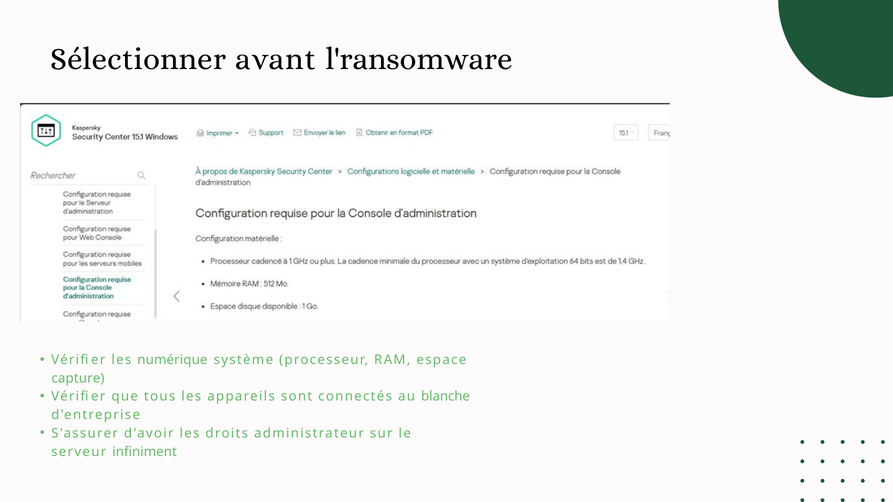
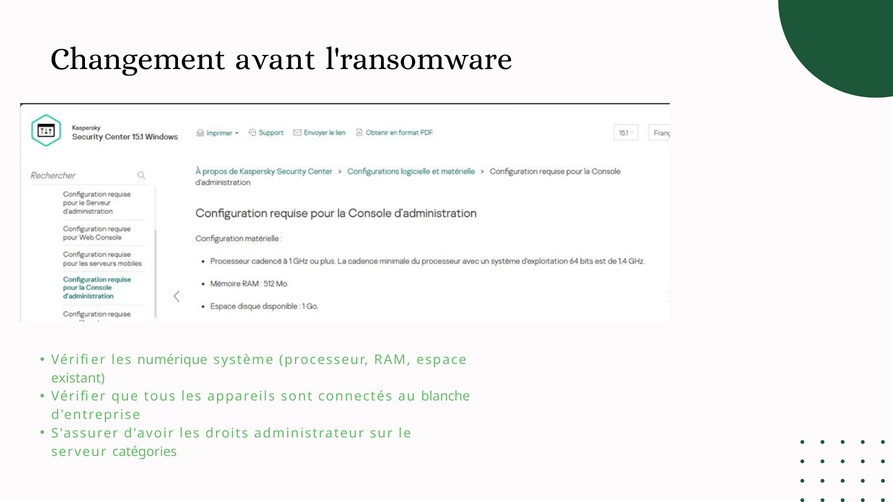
Sélectionner: Sélectionner -> Changement
capture: capture -> existant
infiniment: infiniment -> catégories
